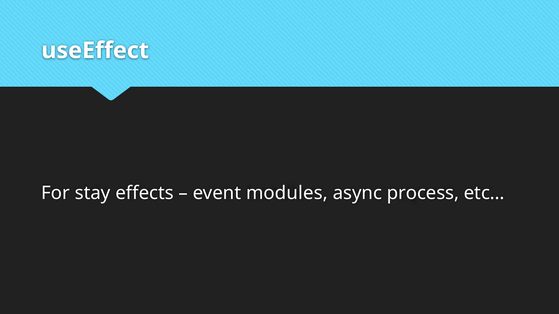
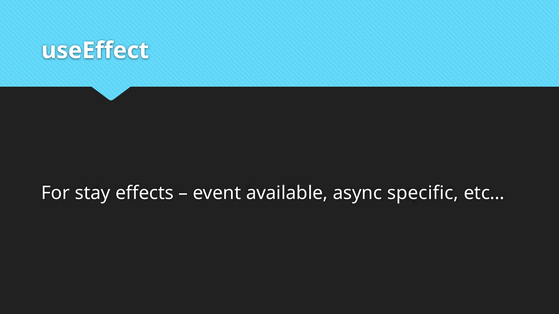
modules: modules -> available
process: process -> specific
